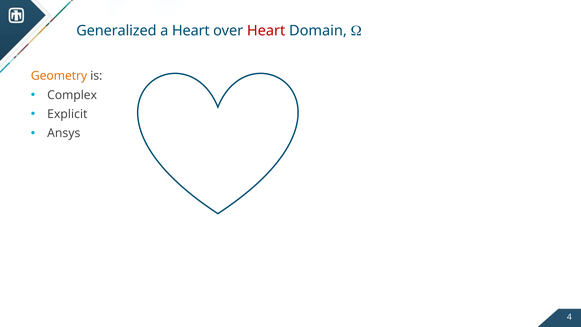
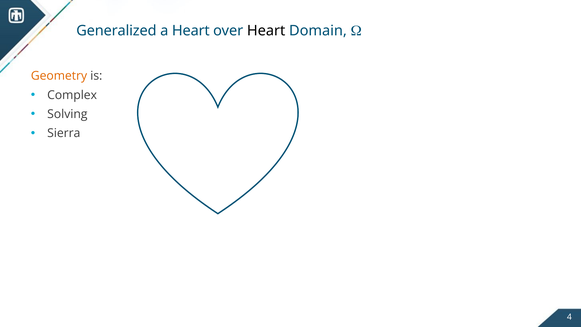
Heart at (266, 31) colour: red -> black
Explicit: Explicit -> Solving
Ansys: Ansys -> Sierra
